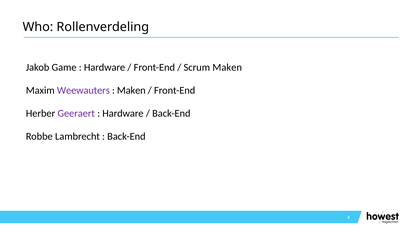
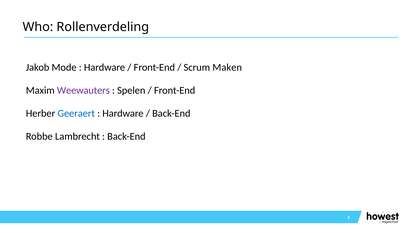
Game: Game -> Mode
Maken at (131, 90): Maken -> Spelen
Geeraert colour: purple -> blue
